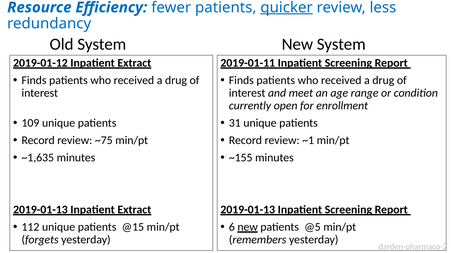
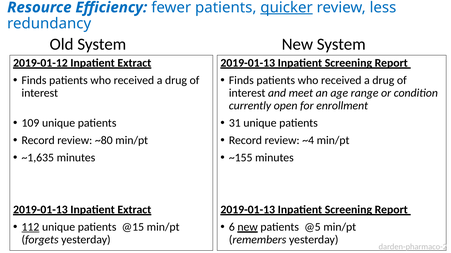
2019-01-11 at (248, 63): 2019-01-11 -> 2019-01-13
~75: ~75 -> ~80
~1: ~1 -> ~4
112 underline: none -> present
